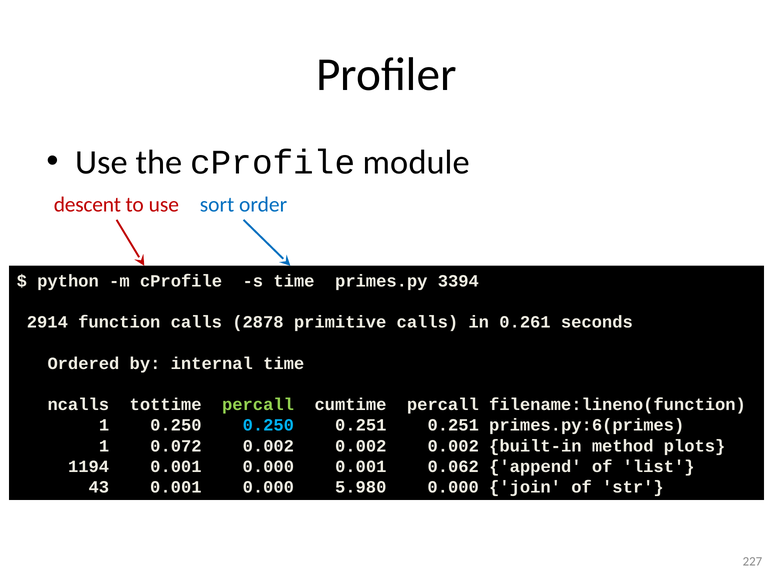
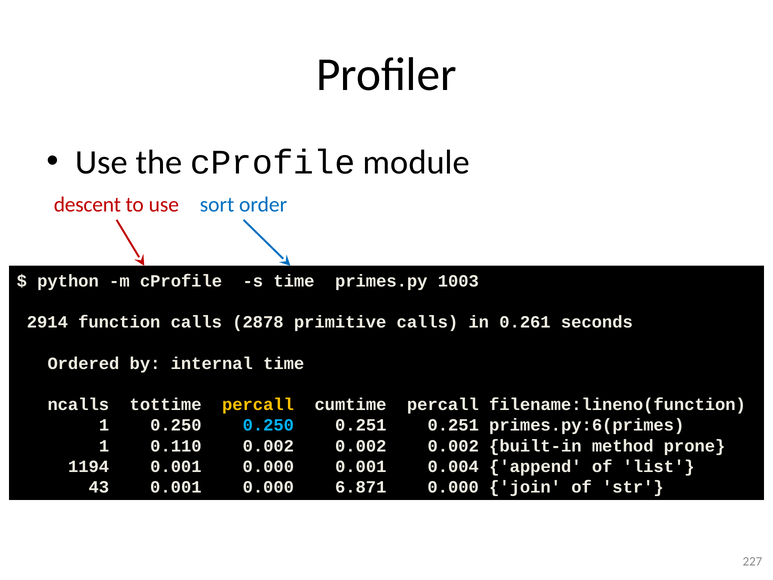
3394: 3394 -> 1003
percall at (258, 404) colour: light green -> yellow
0.072: 0.072 -> 0.110
plots: plots -> prone
0.062: 0.062 -> 0.004
5.980: 5.980 -> 6.871
